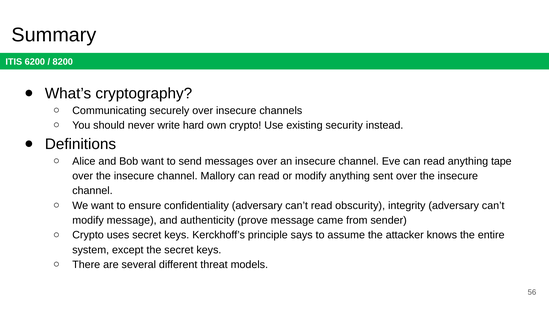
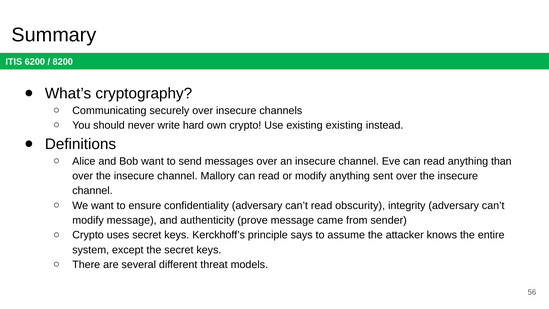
existing security: security -> existing
tape: tape -> than
